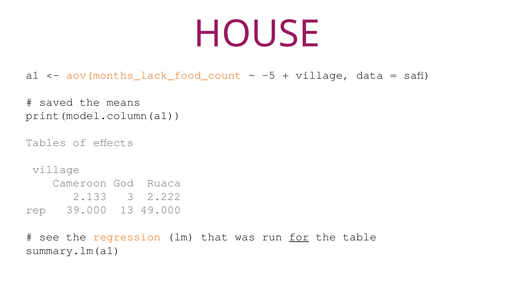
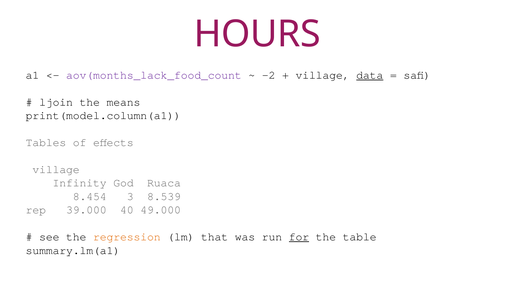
HOUSE: HOUSE -> HOURS
aov(months_lack_food_count colour: orange -> purple
-5: -5 -> -2
data underline: none -> present
saved: saved -> ljoin
Cameroon: Cameroon -> Infinity
2.133: 2.133 -> 8.454
2.222: 2.222 -> 8.539
13: 13 -> 40
